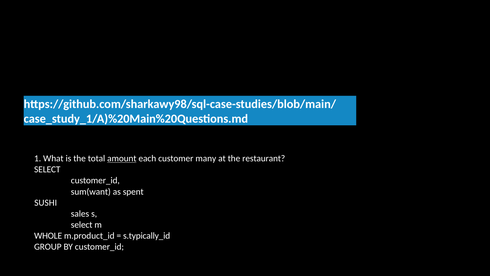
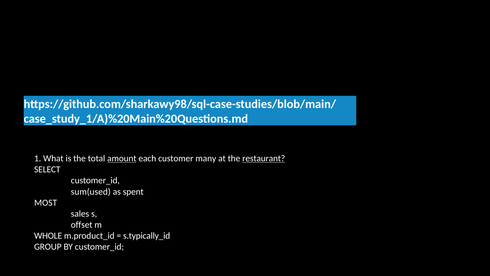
restaurant underline: none -> present
sum(want: sum(want -> sum(used
SUSHI: SUSHI -> MOST
select at (82, 224): select -> offset
